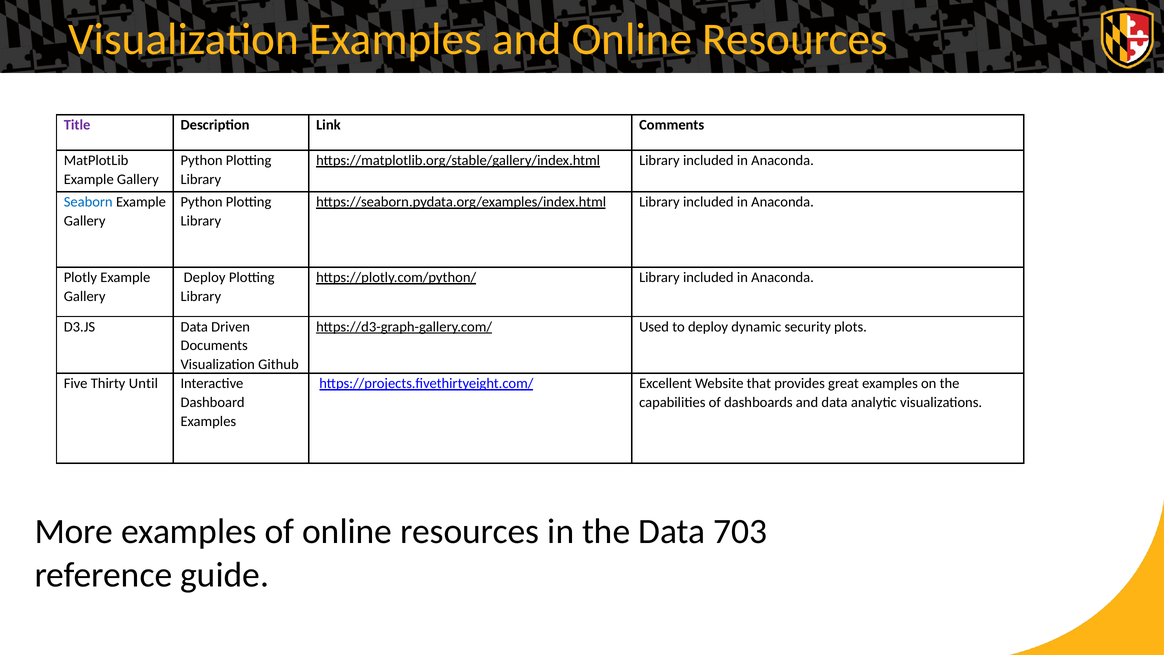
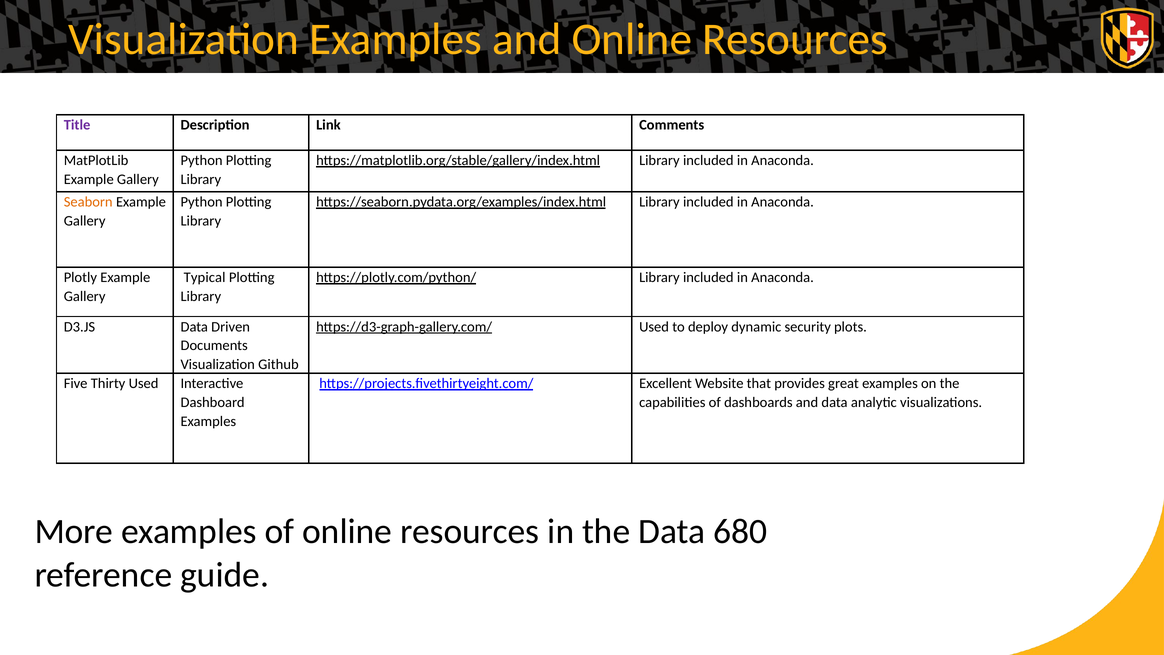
Seaborn colour: blue -> orange
Deploy at (205, 277): Deploy -> Typical
Thirty Until: Until -> Used
703: 703 -> 680
